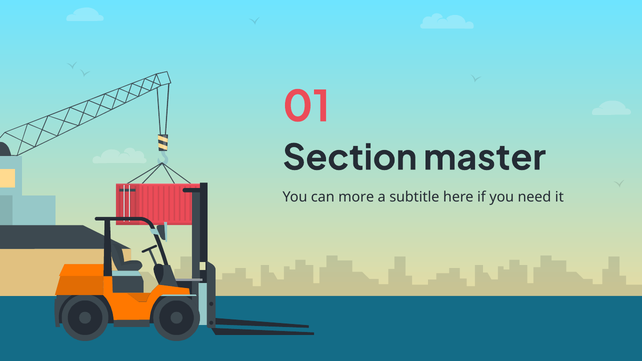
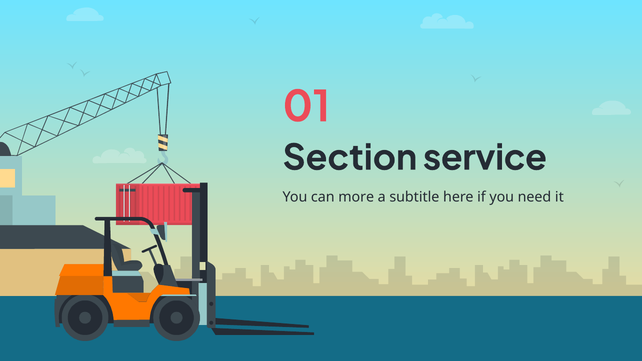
master: master -> service
